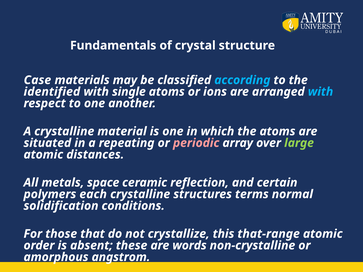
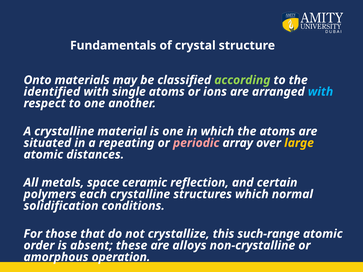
Case: Case -> Onto
according colour: light blue -> light green
large colour: light green -> yellow
structures terms: terms -> which
that-range: that-range -> such-range
words: words -> alloys
angstrom: angstrom -> operation
